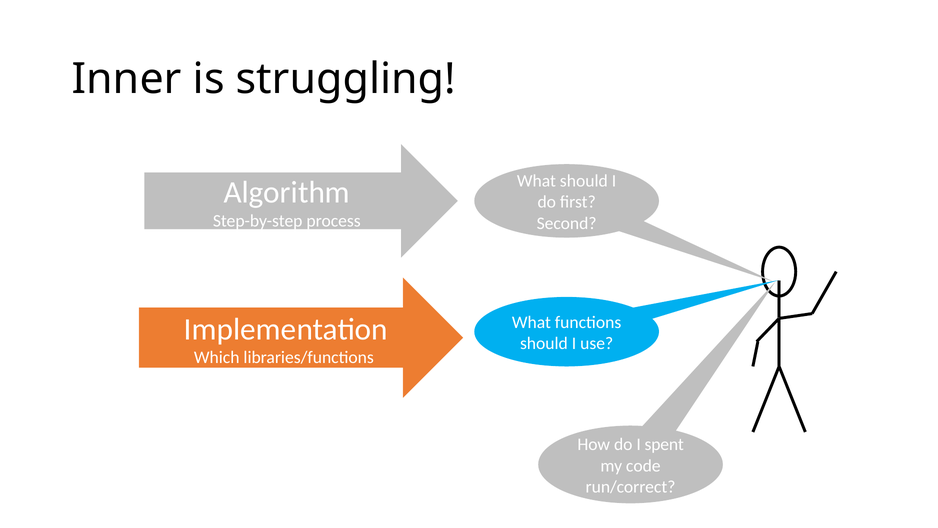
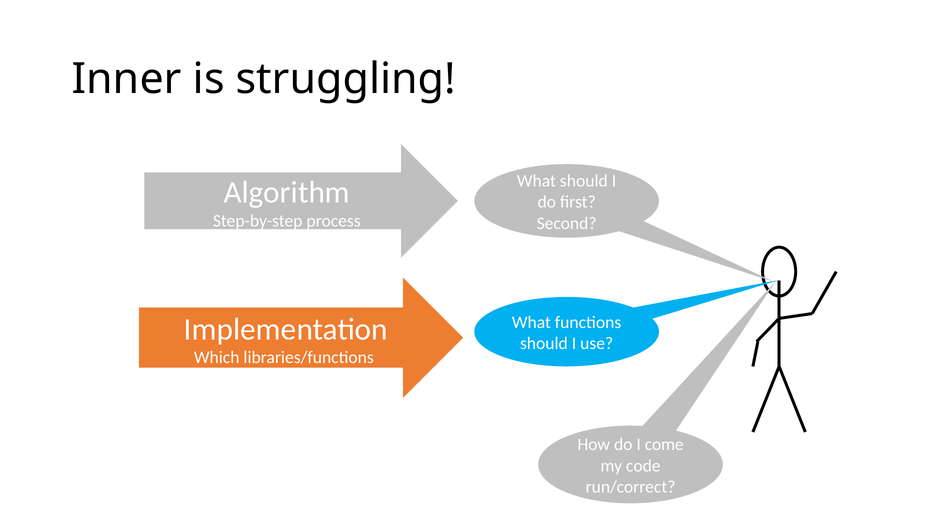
spent: spent -> come
